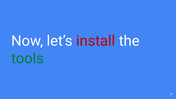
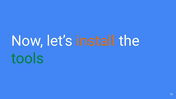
install colour: red -> orange
